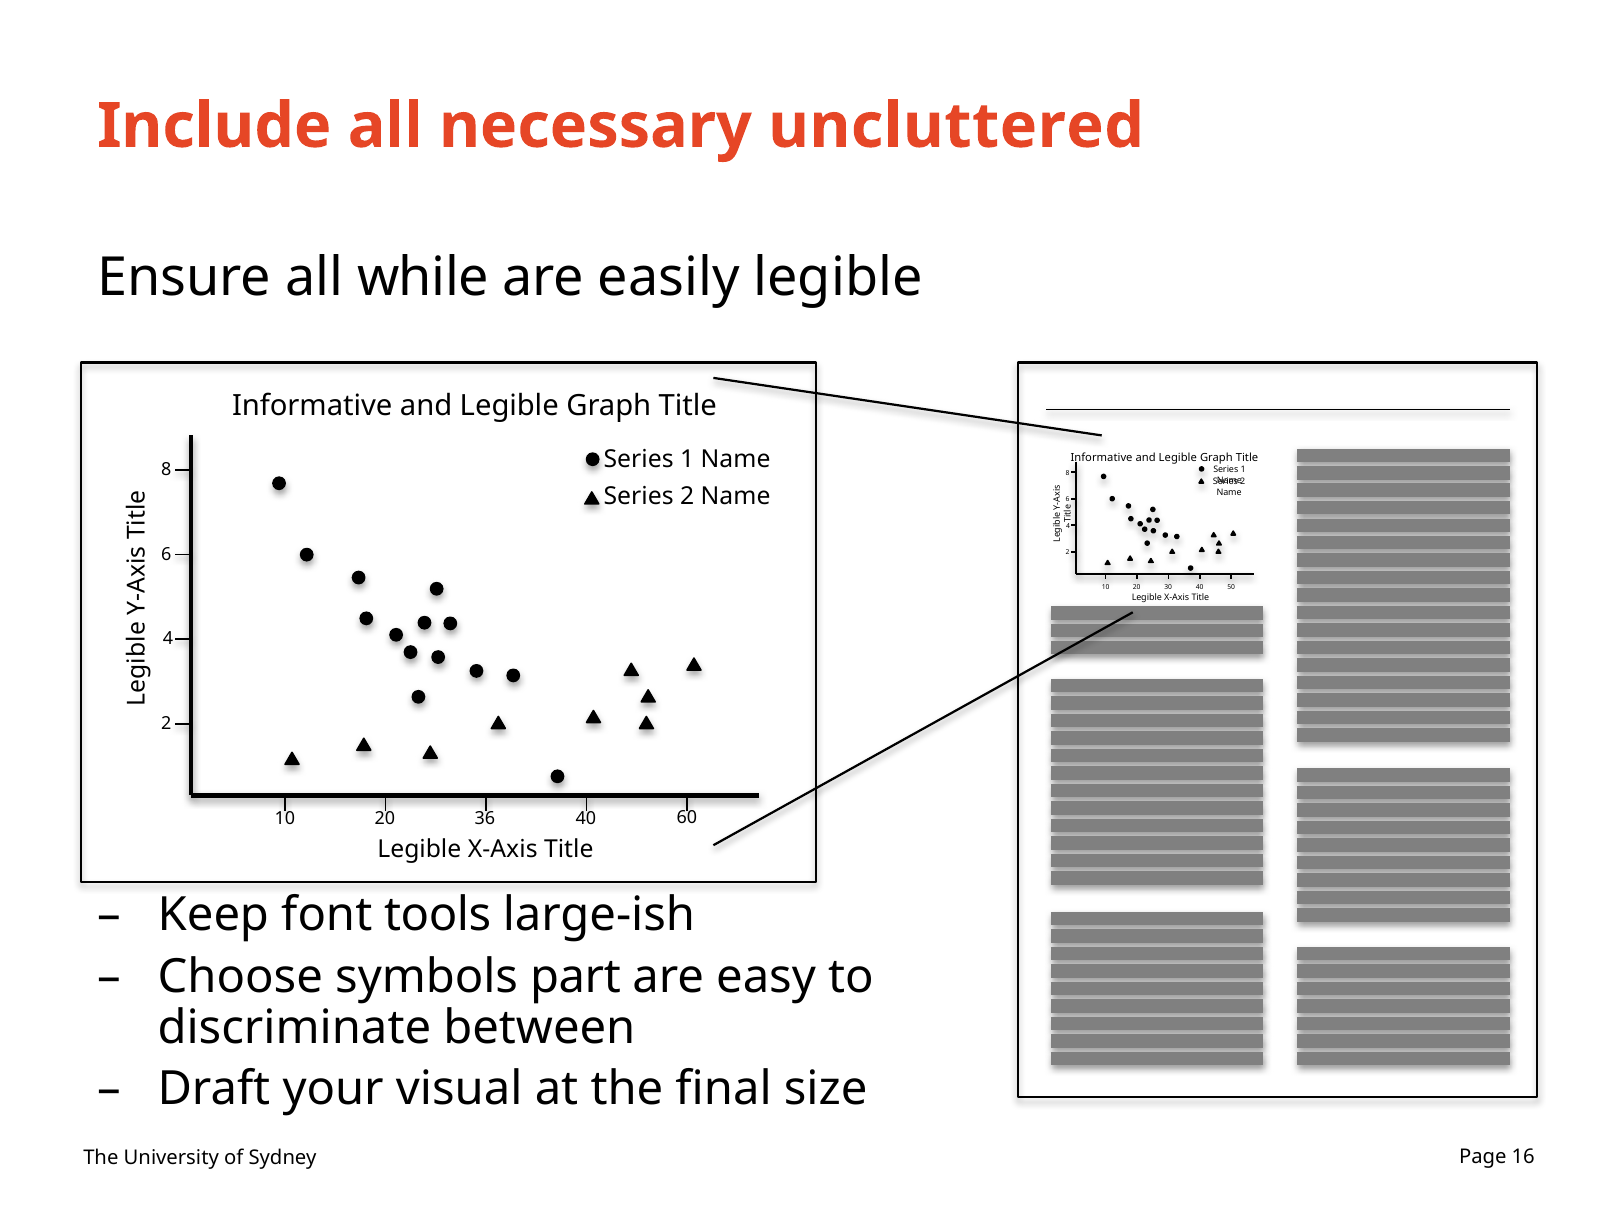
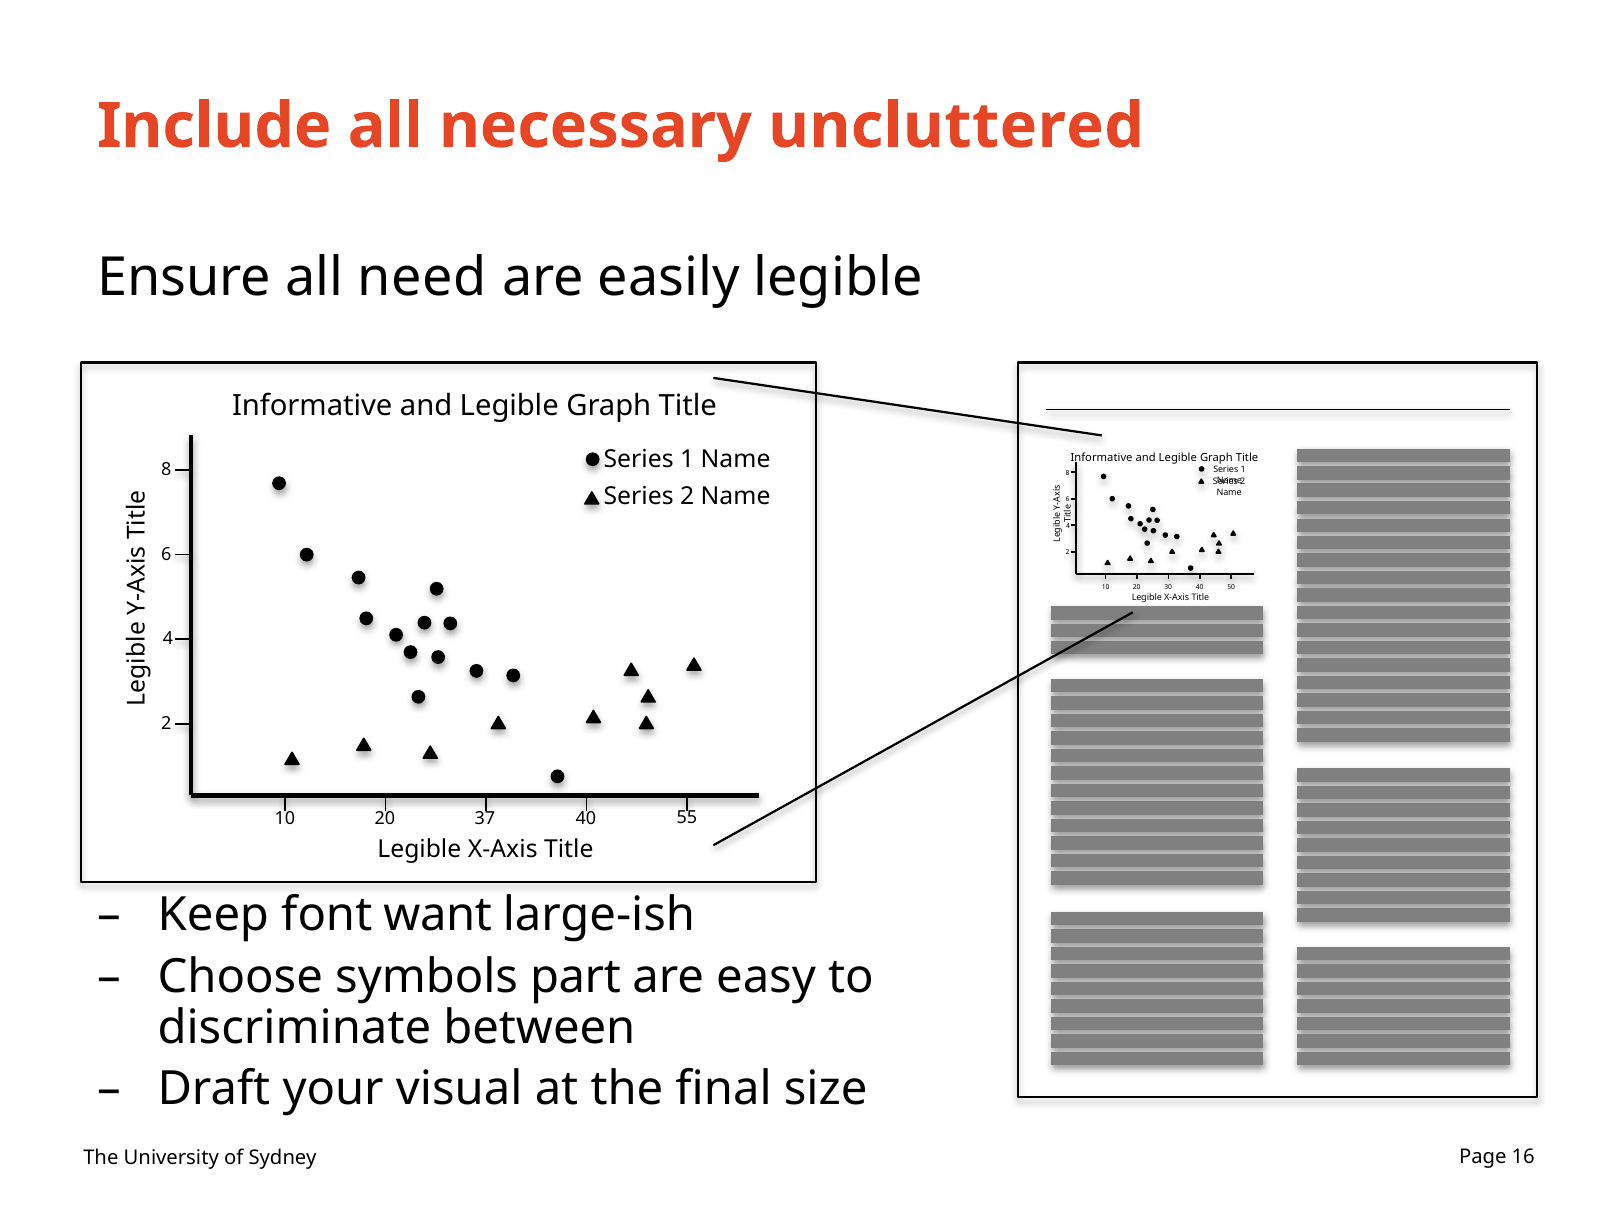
while: while -> need
36: 36 -> 37
60: 60 -> 55
tools: tools -> want
